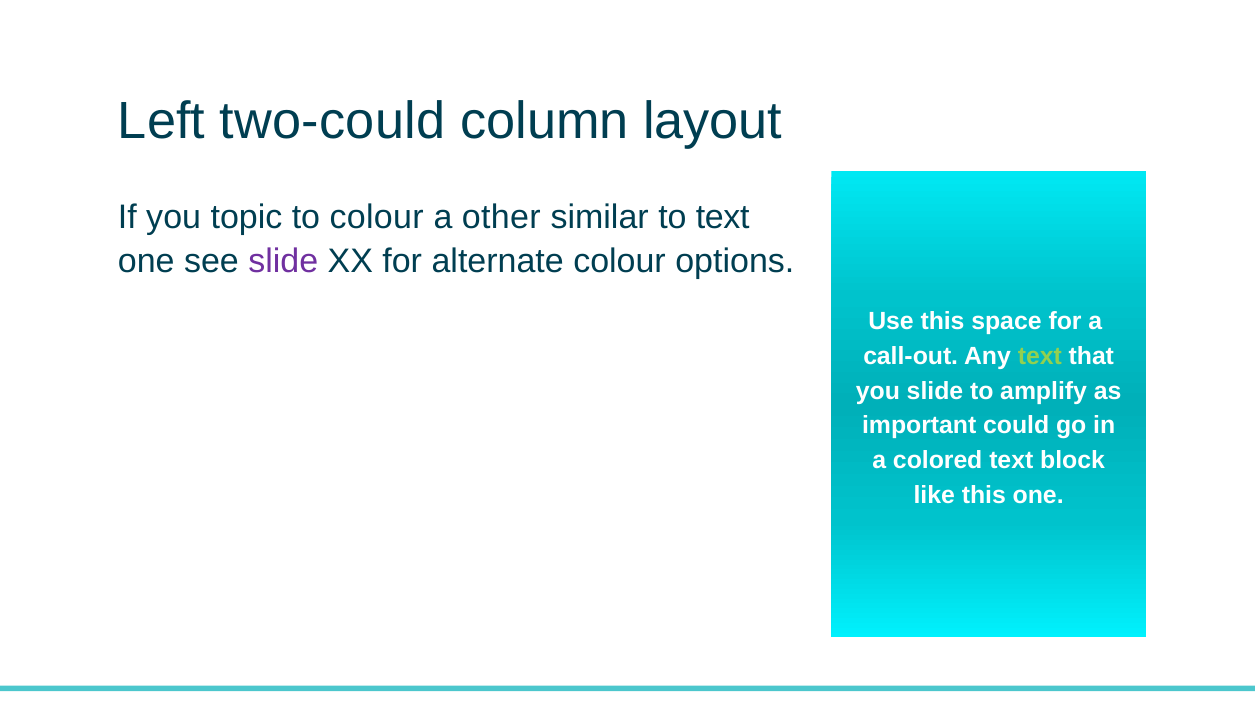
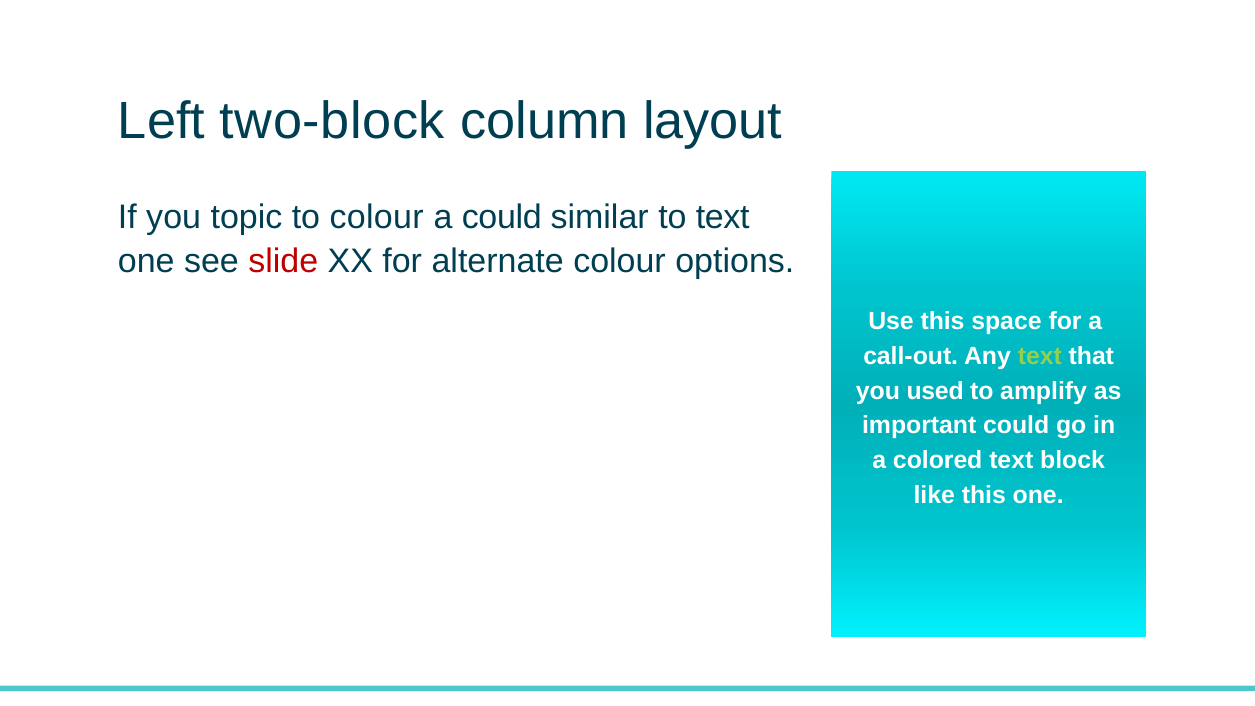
two-could: two-could -> two-block
a other: other -> could
slide at (283, 262) colour: purple -> red
you slide: slide -> used
